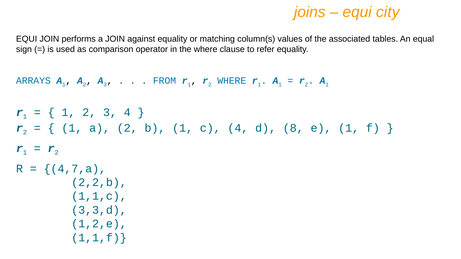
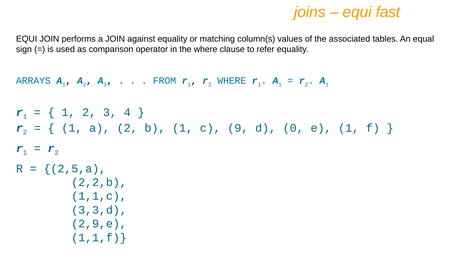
city: city -> fast
c 4: 4 -> 9
8: 8 -> 0
4,7,a: 4,7,a -> 2,5,a
1,2,e: 1,2,e -> 2,9,e
